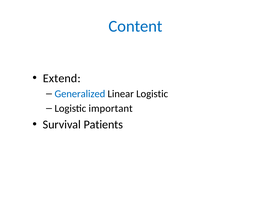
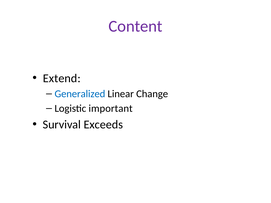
Content colour: blue -> purple
Linear Logistic: Logistic -> Change
Patients: Patients -> Exceeds
